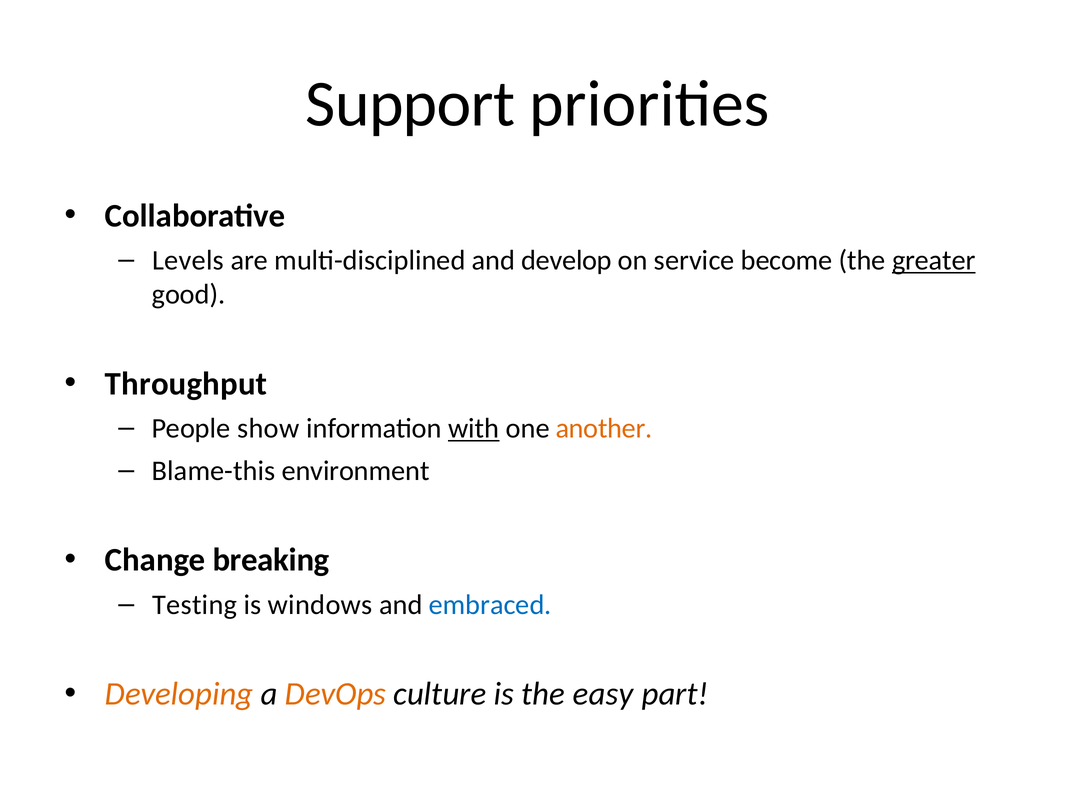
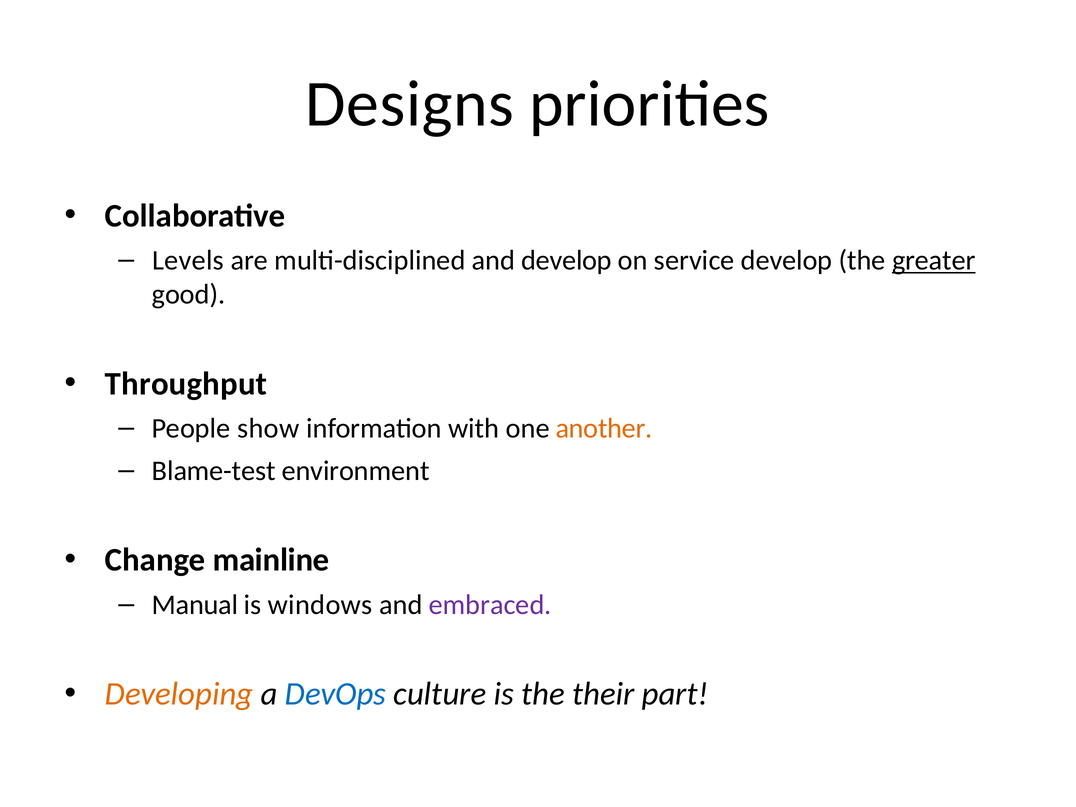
Support: Support -> Designs
service become: become -> develop
with underline: present -> none
Blame-this: Blame-this -> Blame-test
breaking: breaking -> mainline
Testing: Testing -> Manual
embraced colour: blue -> purple
DevOps colour: orange -> blue
easy: easy -> their
